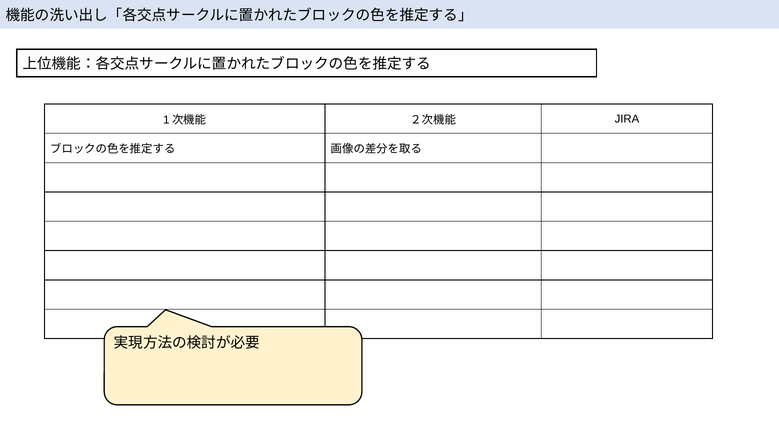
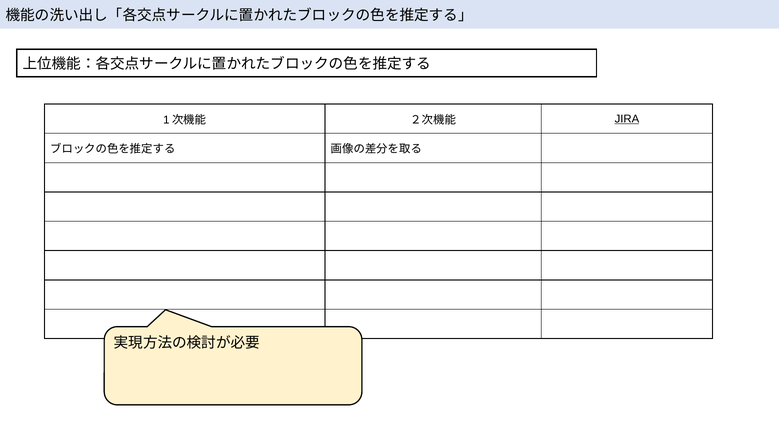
JIRA underline: none -> present
